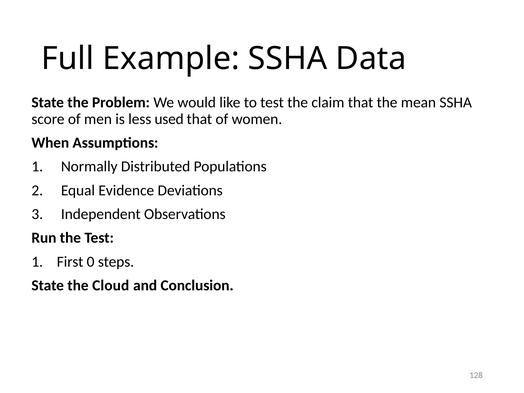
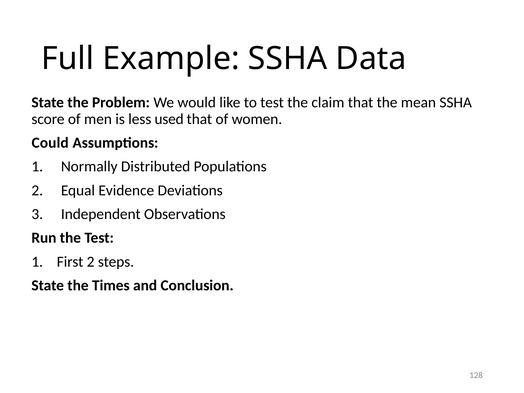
When: When -> Could
First 0: 0 -> 2
Cloud: Cloud -> Times
